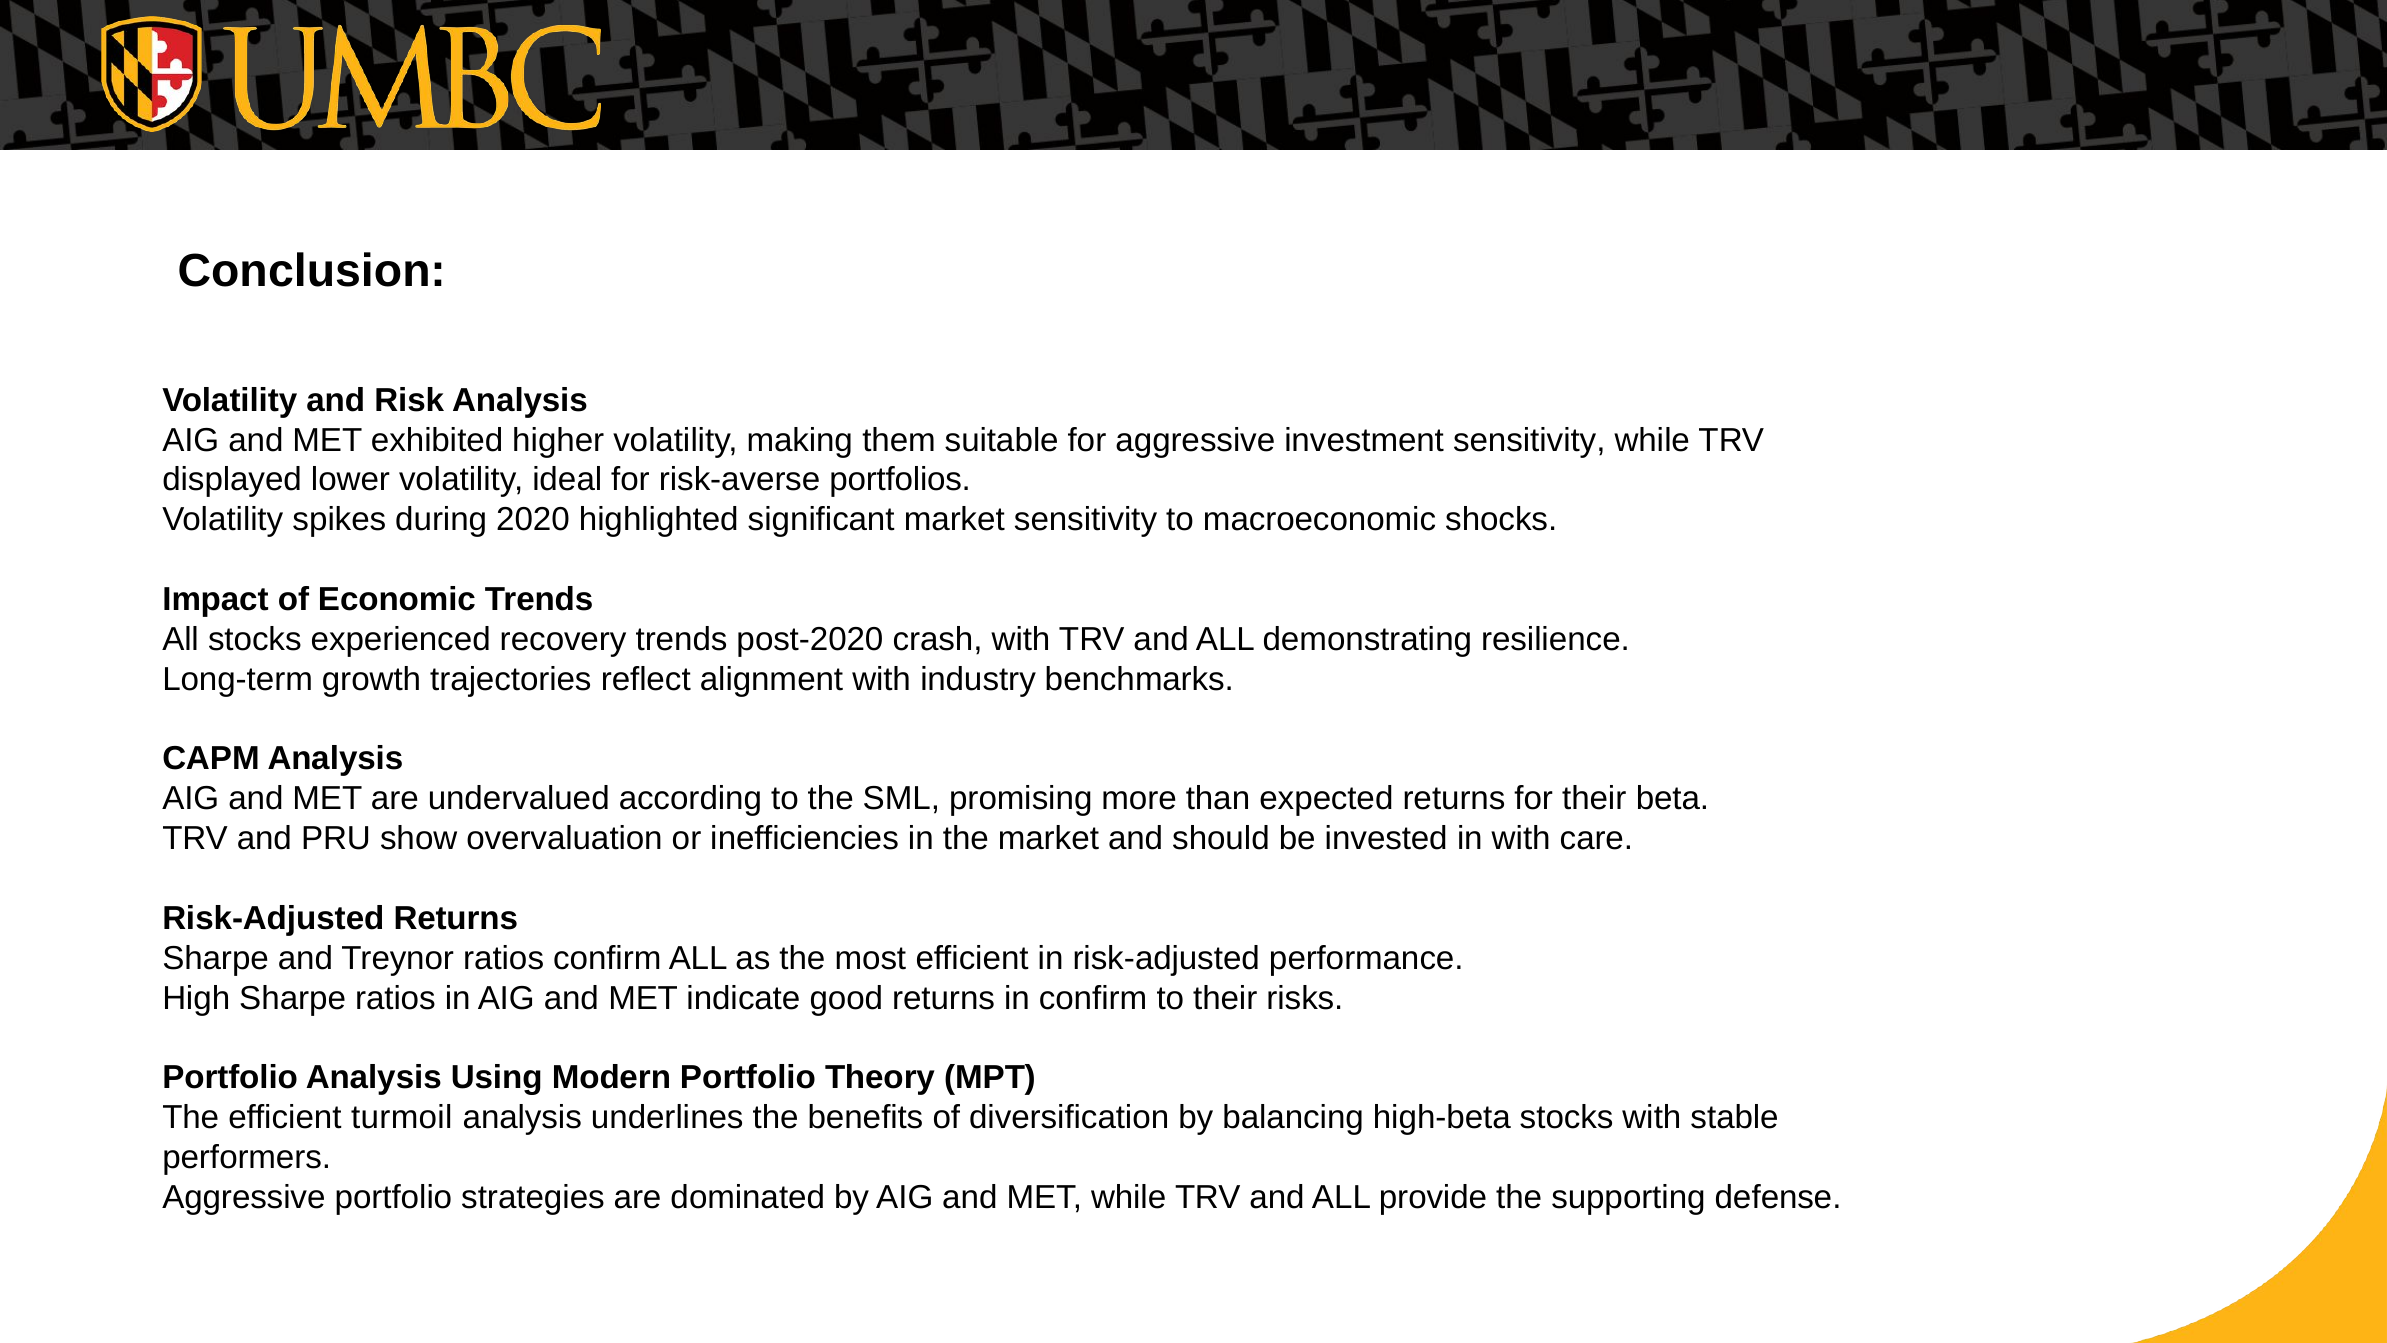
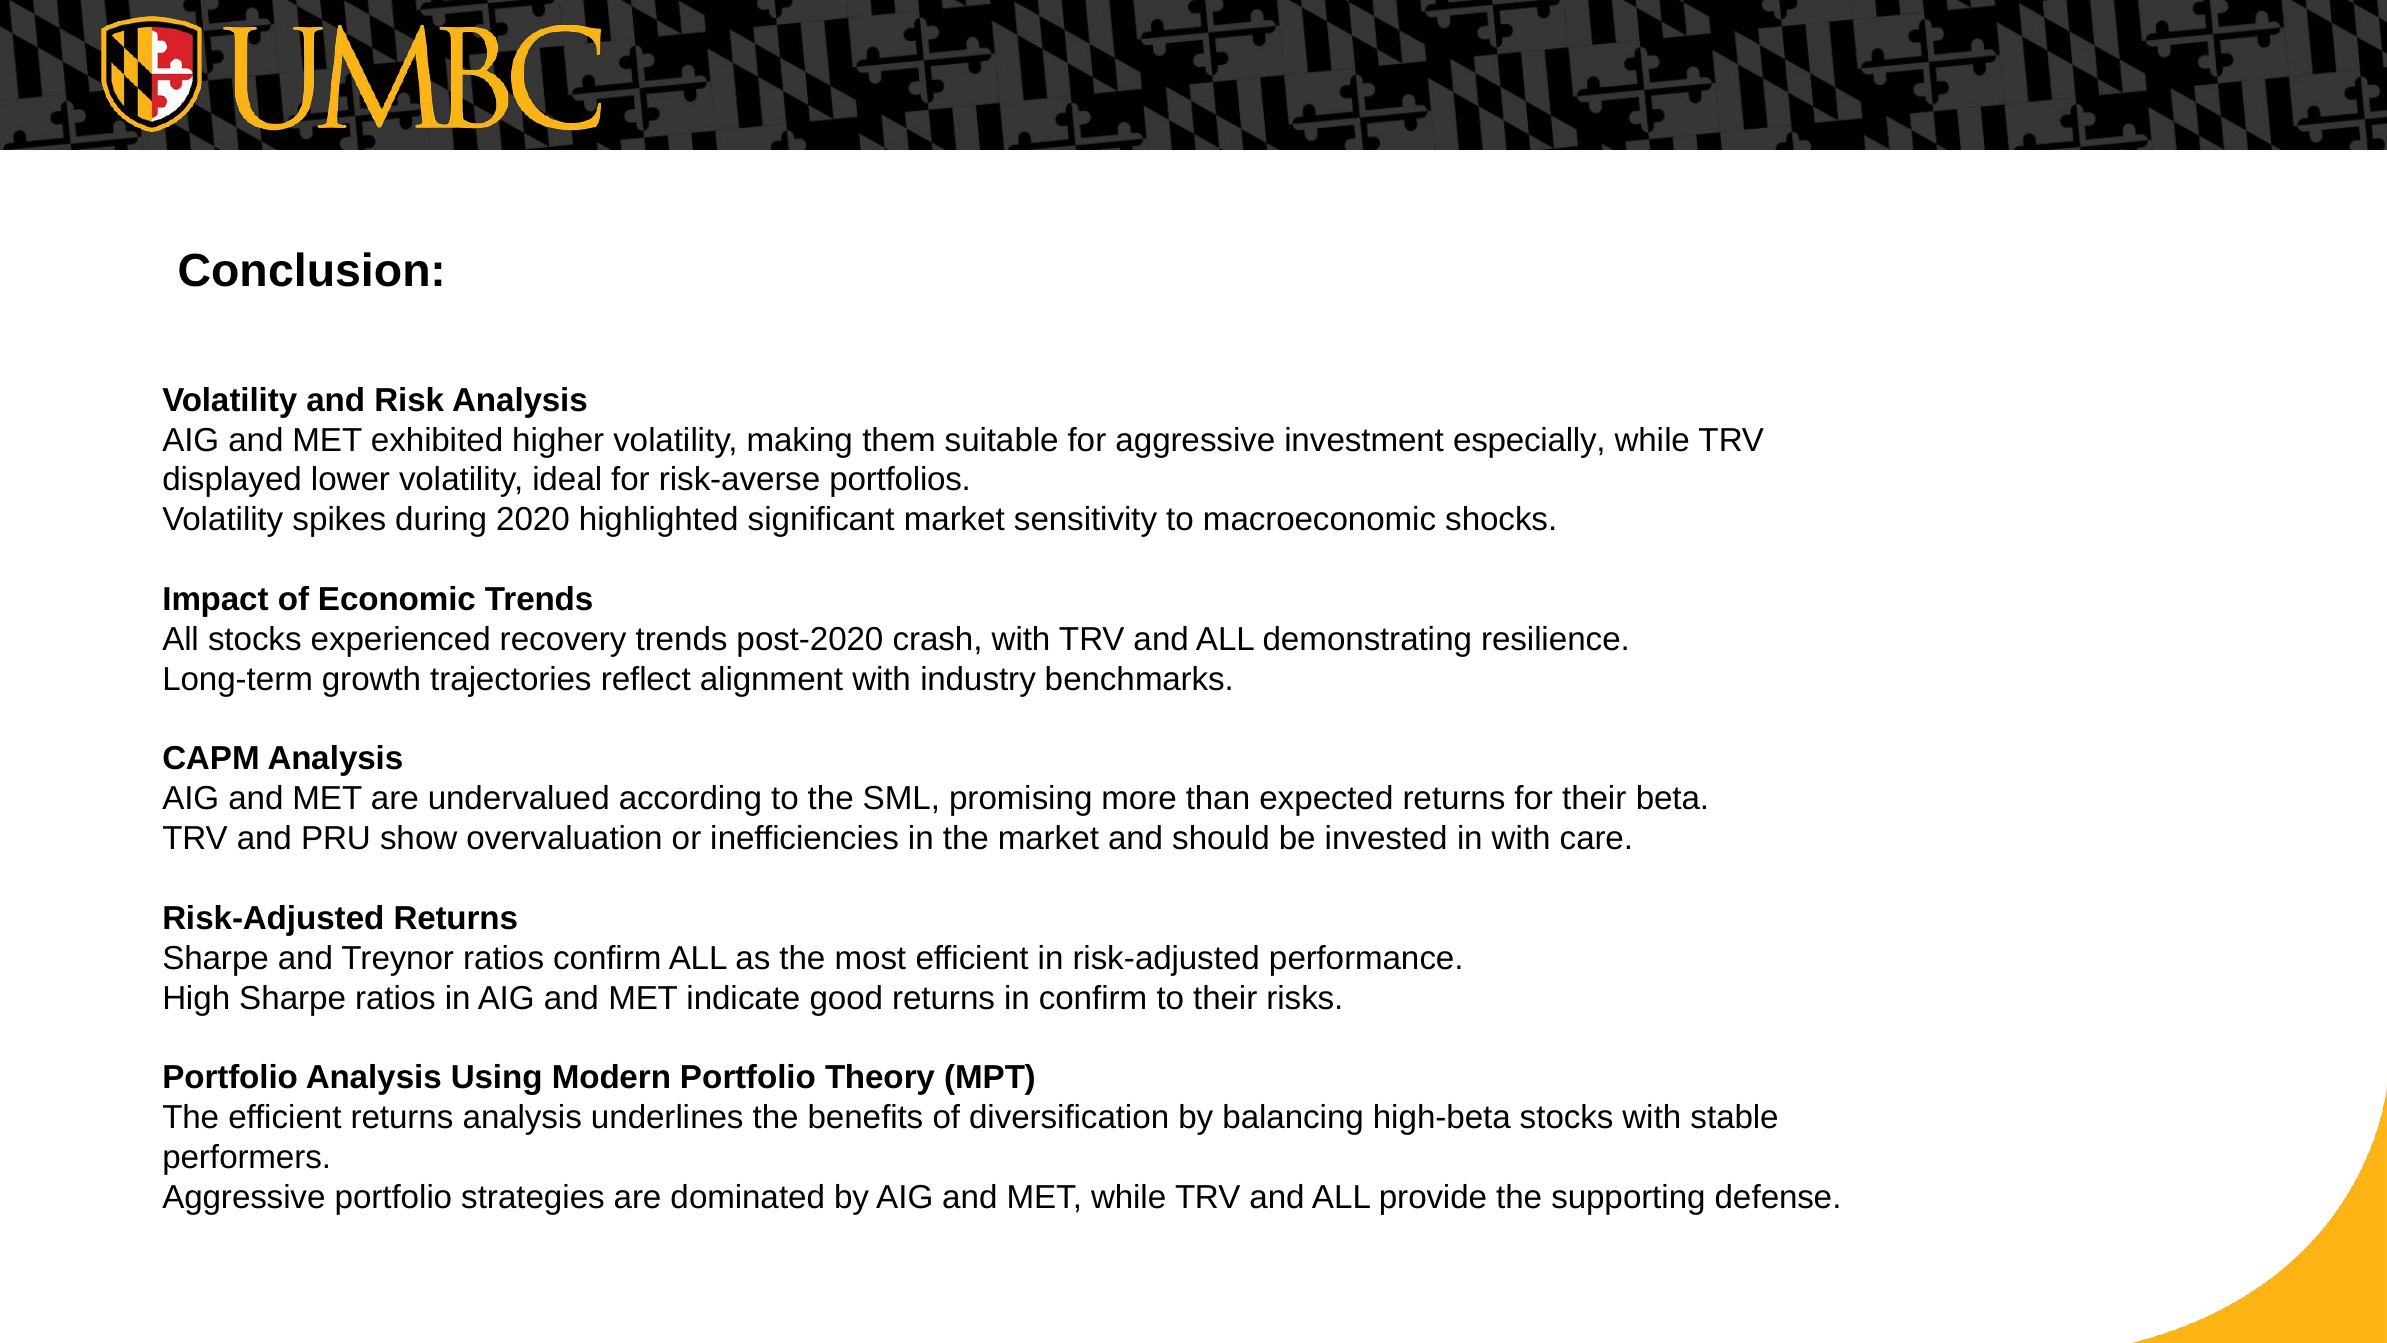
investment sensitivity: sensitivity -> especially
efficient turmoil: turmoil -> returns
